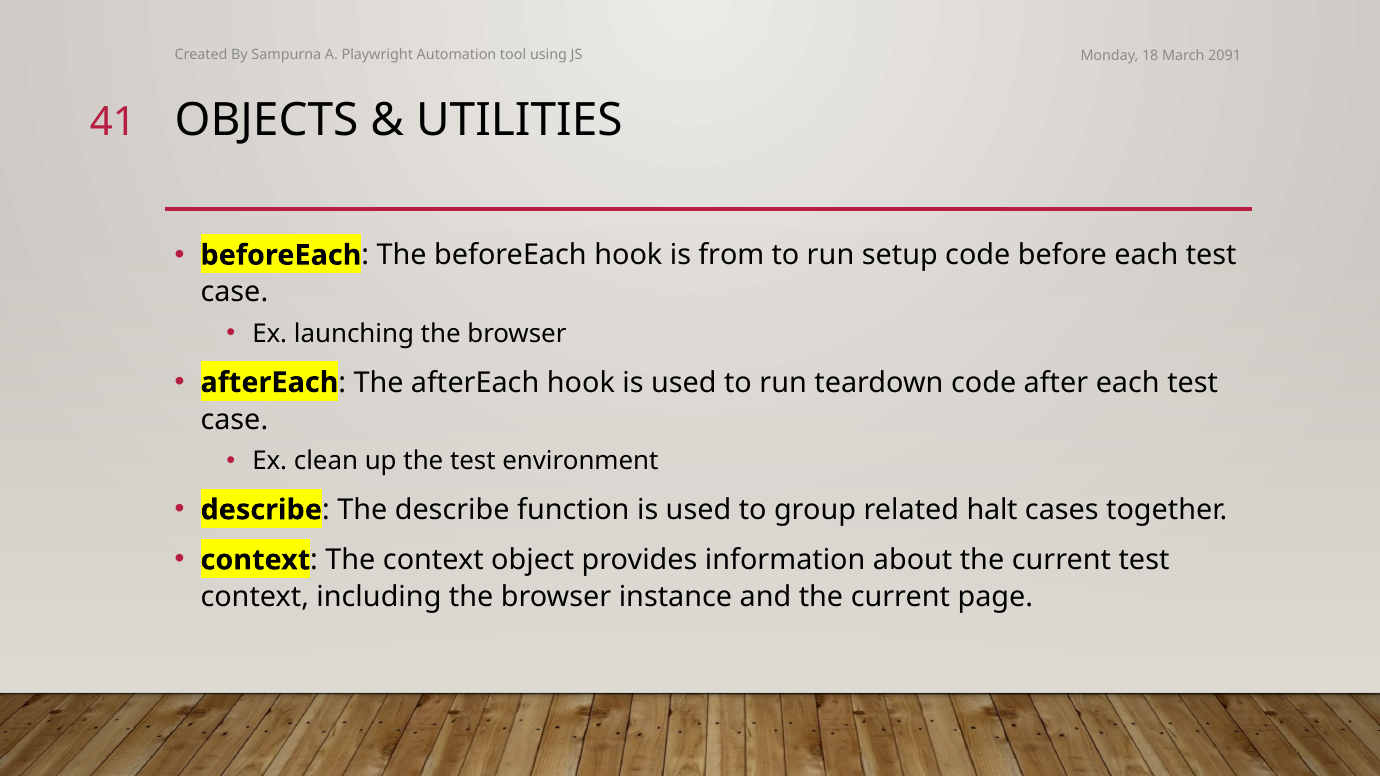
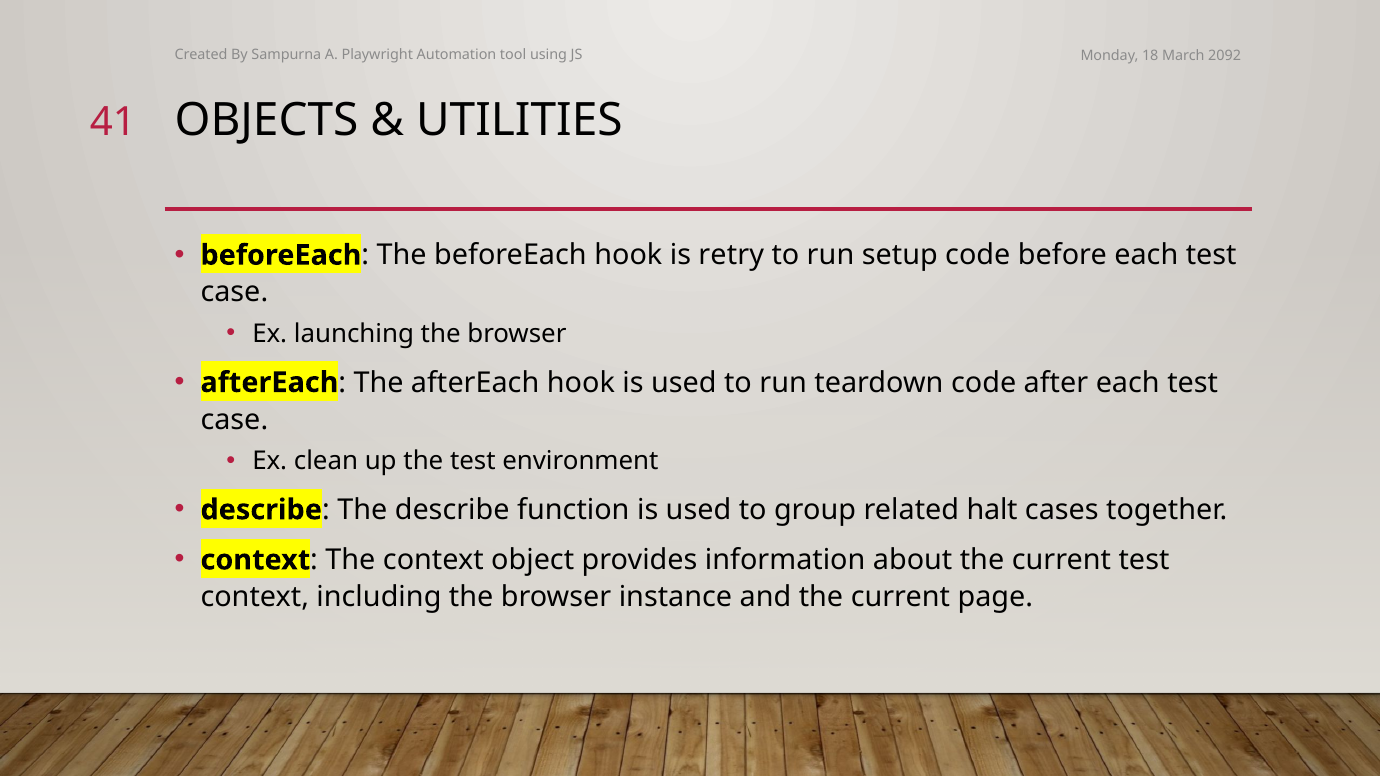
2091: 2091 -> 2092
from: from -> retry
